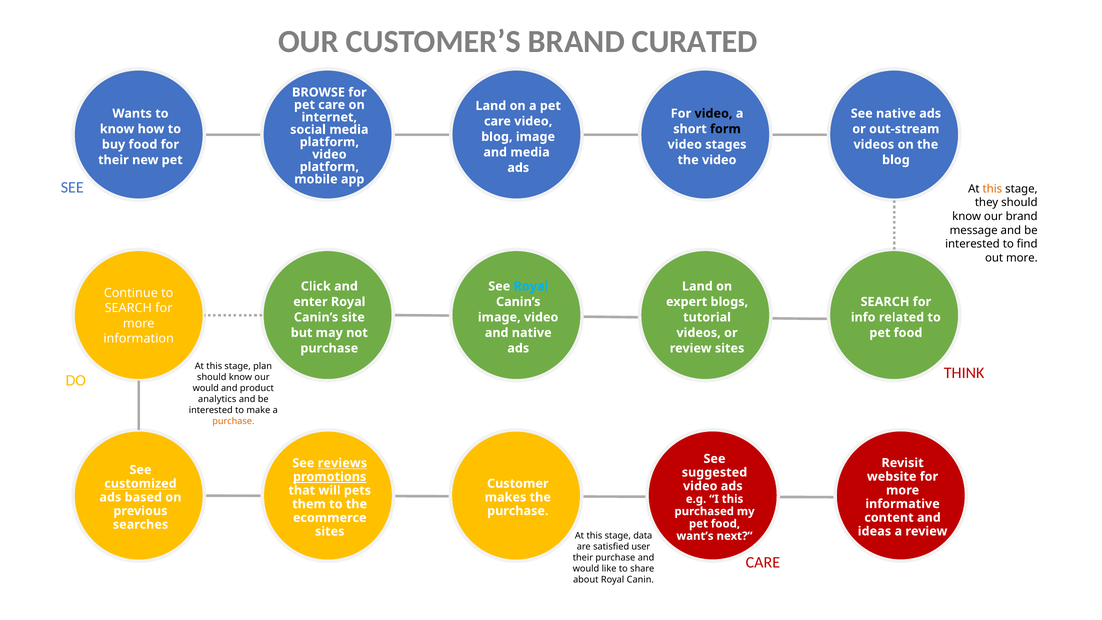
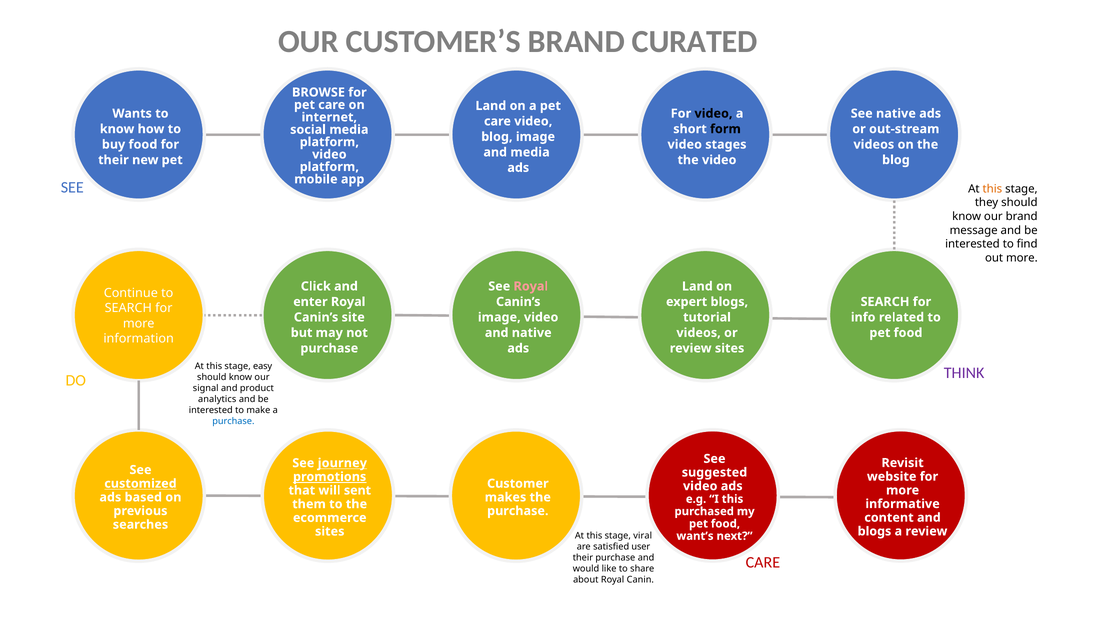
Royal at (531, 286) colour: light blue -> pink
plan: plan -> easy
THINK colour: red -> purple
would at (206, 388): would -> signal
purchase at (233, 421) colour: orange -> blue
reviews: reviews -> journey
pets: pets -> sent
ideas at (874, 531): ideas -> blogs
data: data -> viral
